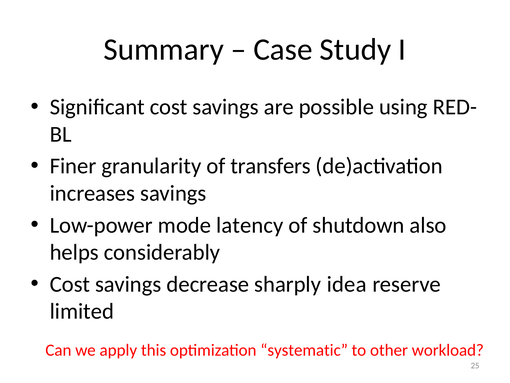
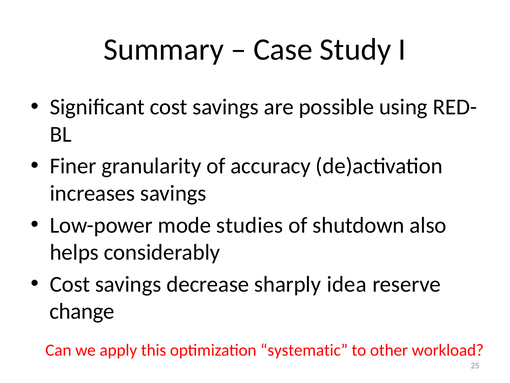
transfers: transfers -> accuracy
latency: latency -> studies
limited: limited -> change
